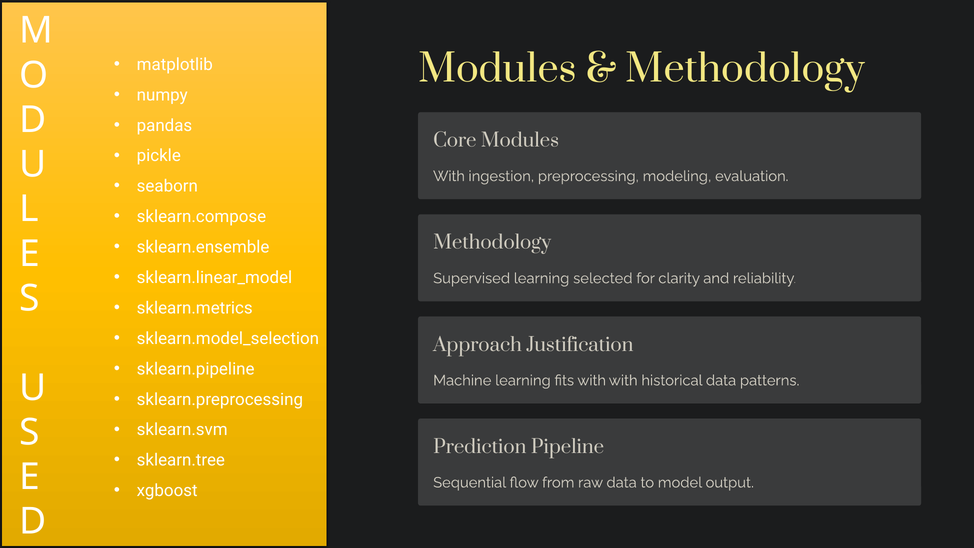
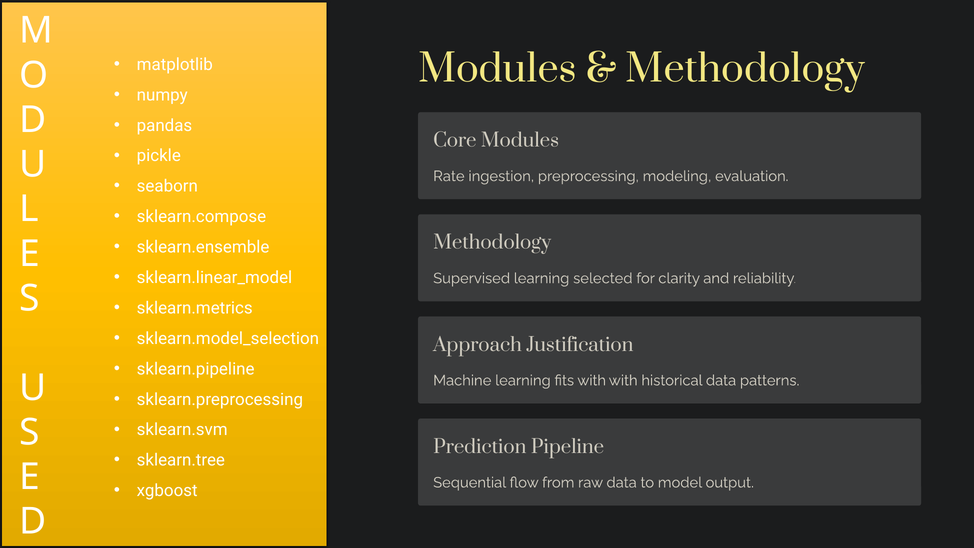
With at (449, 176): With -> Rate
